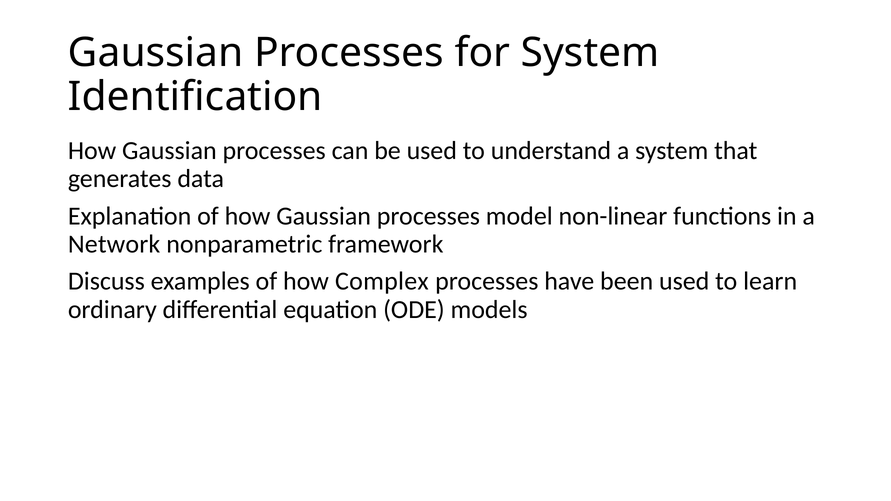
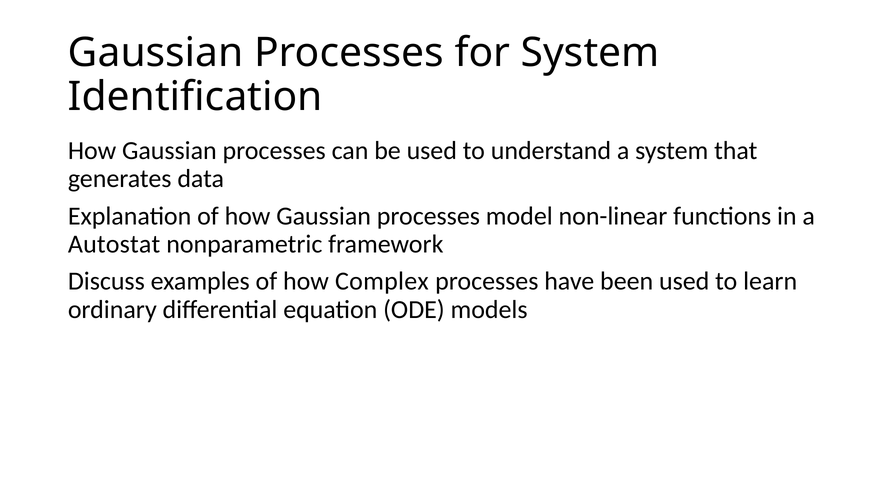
Network: Network -> Autostat
